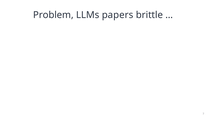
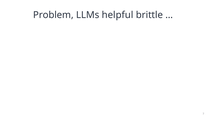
papers: papers -> helpful
